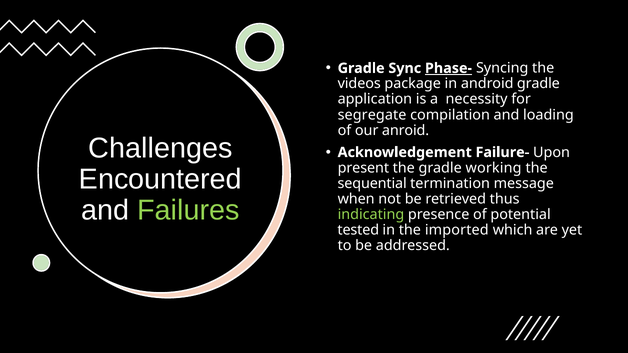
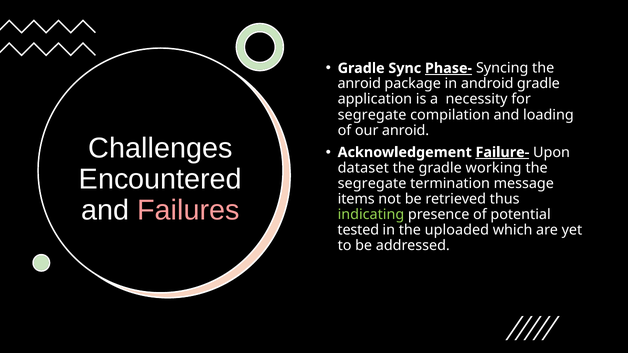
videos at (359, 84): videos -> anroid
Failure- underline: none -> present
present: present -> dataset
sequential at (372, 183): sequential -> segregate
when: when -> items
Failures colour: light green -> pink
imported: imported -> uploaded
